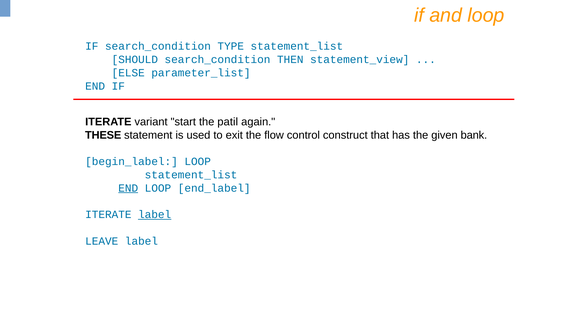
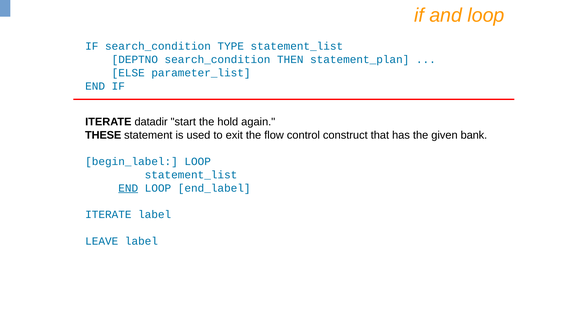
SHOULD: SHOULD -> DEPTNO
statement_view: statement_view -> statement_plan
variant: variant -> datadir
patil: patil -> hold
label at (155, 214) underline: present -> none
